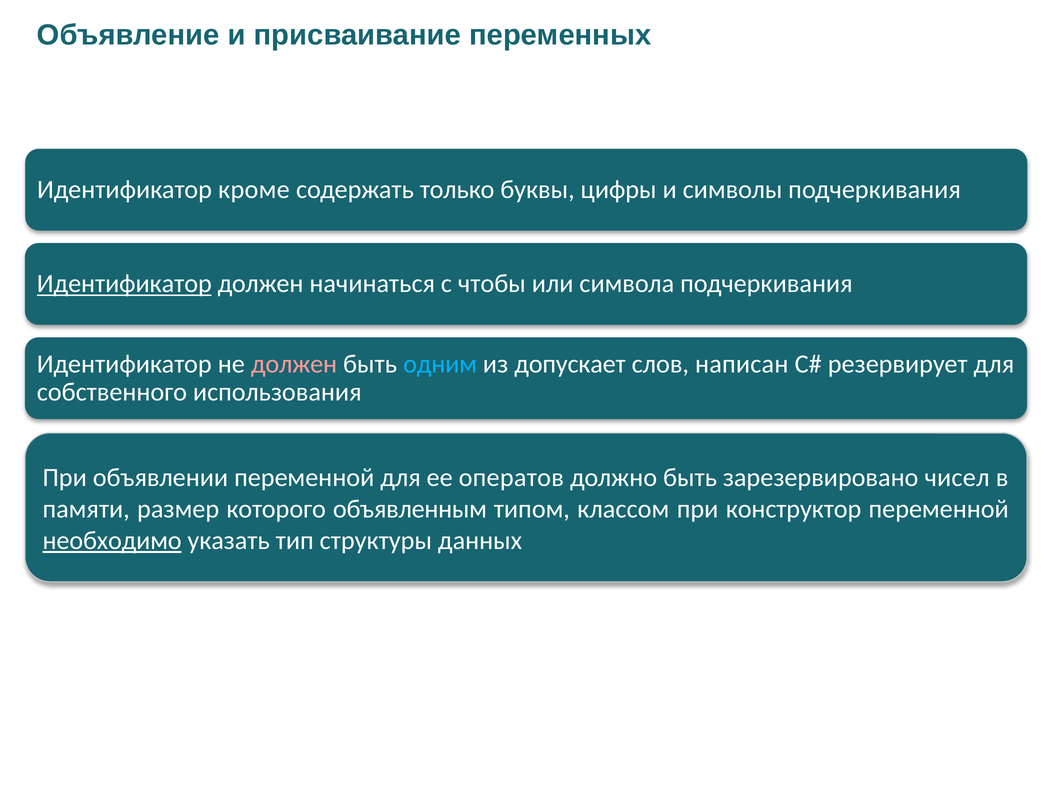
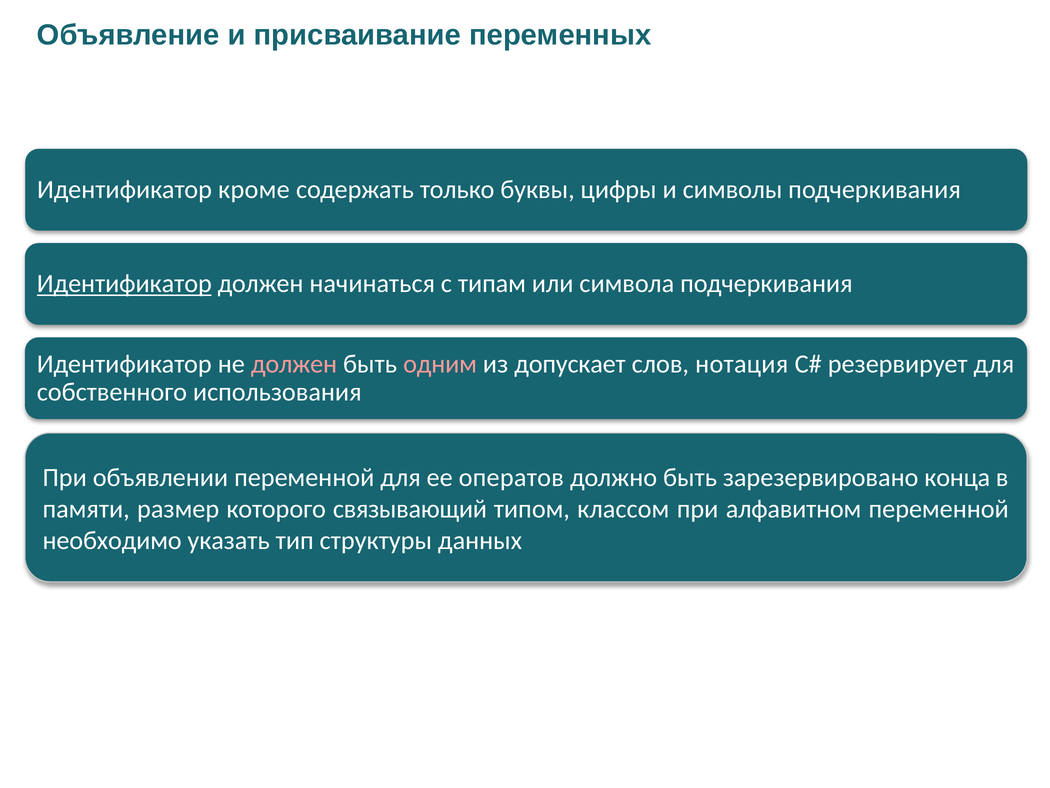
чтобы: чтобы -> типам
одним colour: light blue -> pink
написан: написан -> нотация
чисел: чисел -> конца
объявленным: объявленным -> связывающий
конструктор: конструктор -> алфавитном
необходимо underline: present -> none
